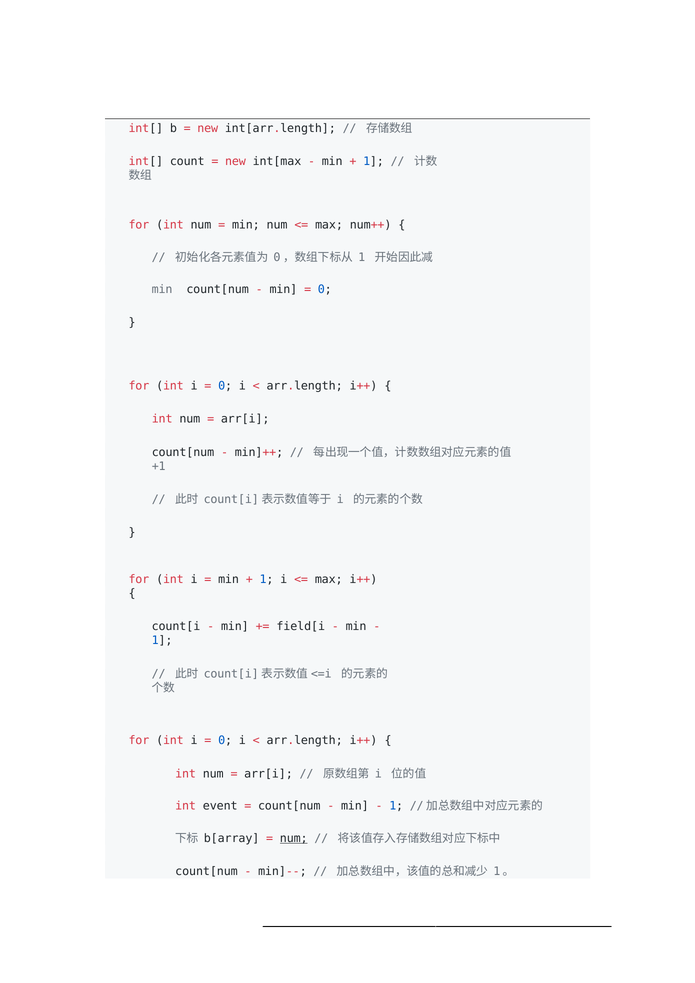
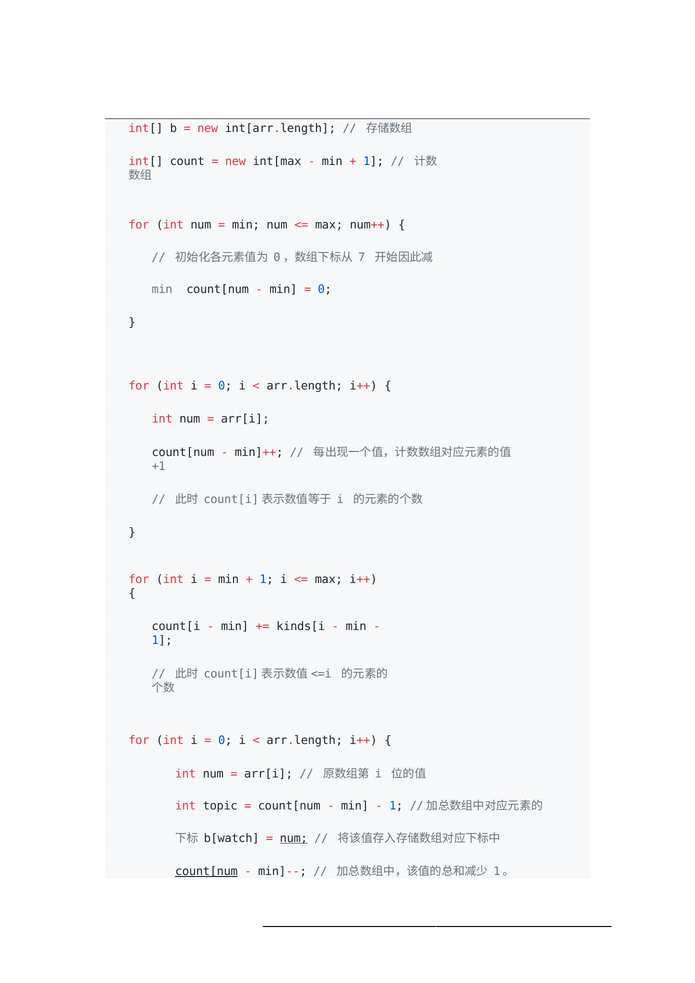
1 at (362, 258): 1 -> 7
field[i: field[i -> kinds[i
event: event -> topic
b[array: b[array -> b[watch
count[num at (206, 872) underline: none -> present
